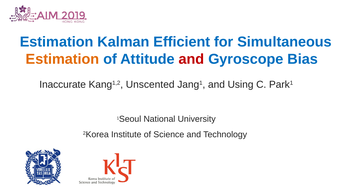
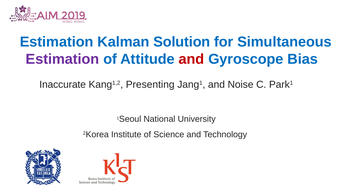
Efficient: Efficient -> Solution
Estimation at (63, 59) colour: orange -> purple
Unscented: Unscented -> Presenting
Using: Using -> Noise
